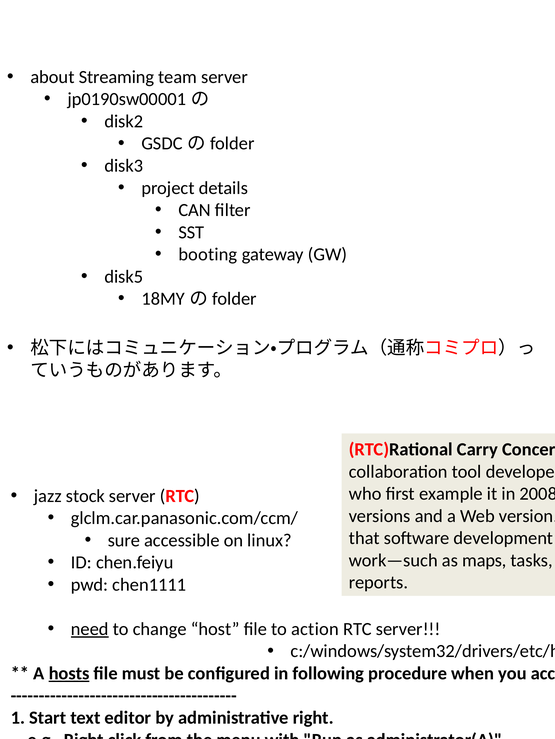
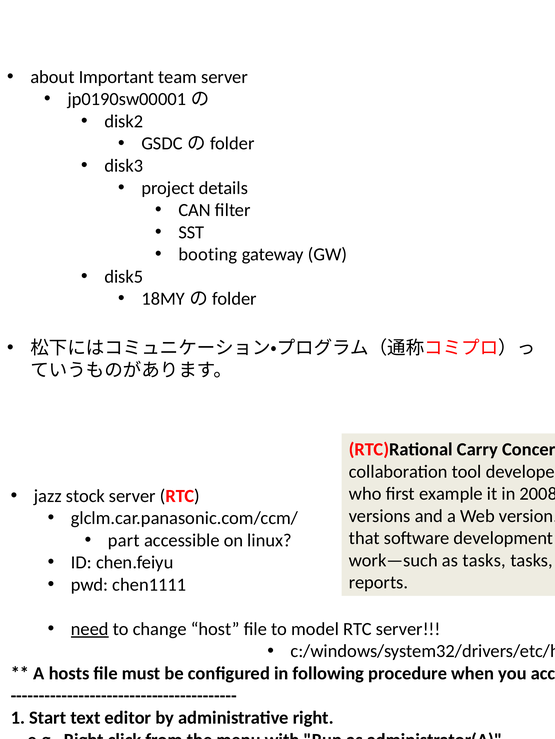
Streaming: Streaming -> Important
sure: sure -> part
as maps: maps -> tasks
action: action -> model
hosts at (69, 674) underline: present -> none
